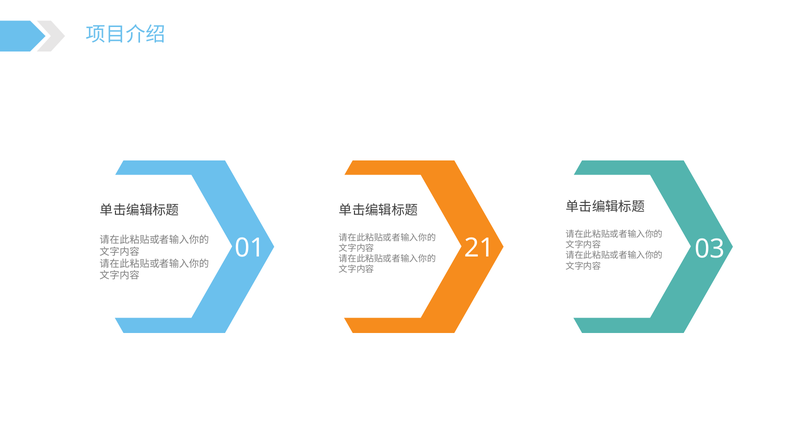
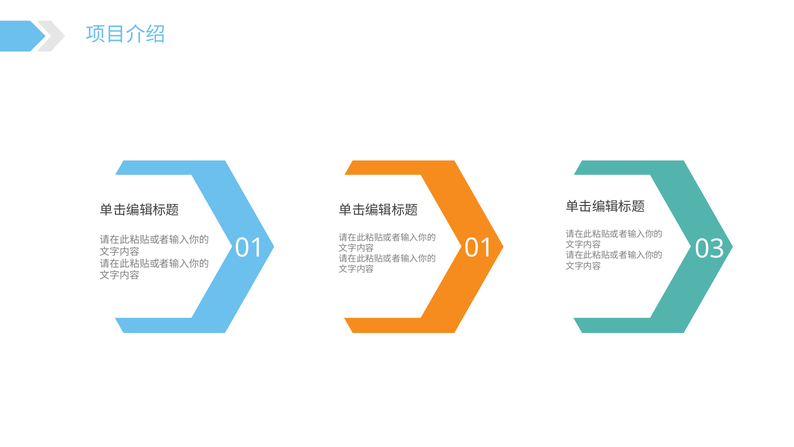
01 21: 21 -> 01
